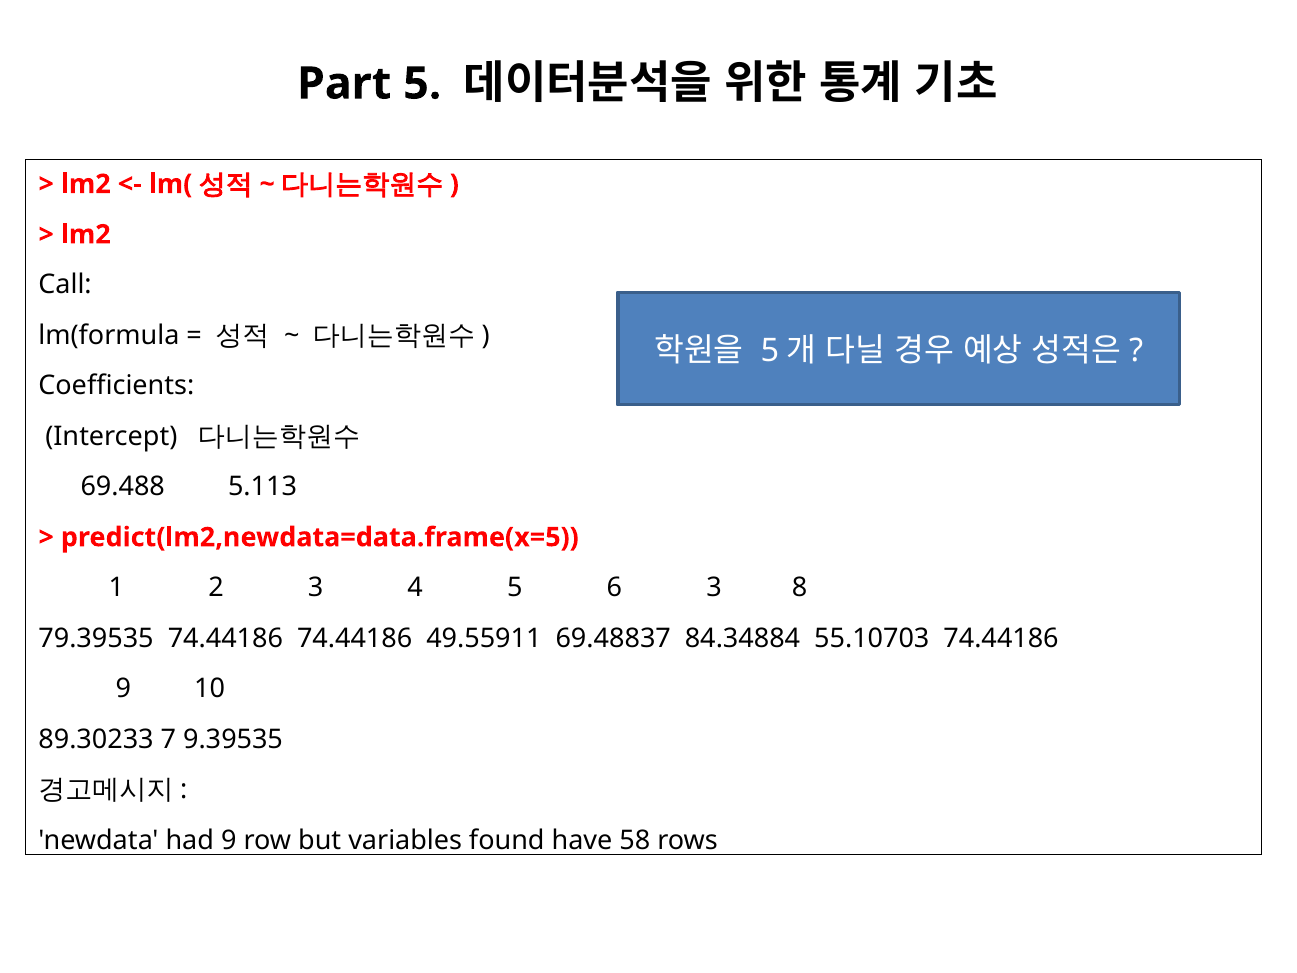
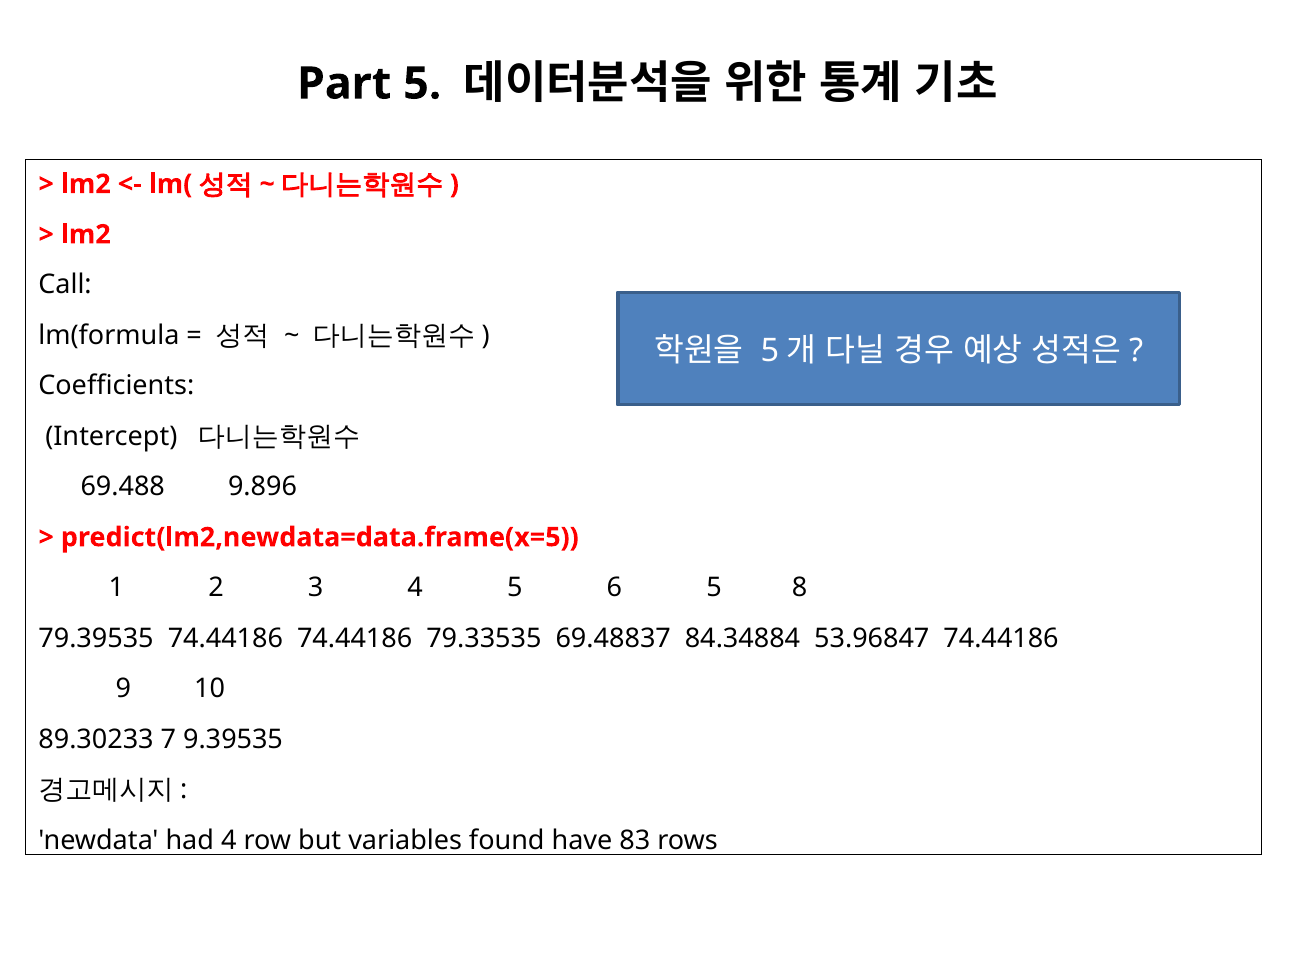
5.113: 5.113 -> 9.896
6 3: 3 -> 5
49.55911: 49.55911 -> 79.33535
55.10703: 55.10703 -> 53.96847
had 9: 9 -> 4
58: 58 -> 83
